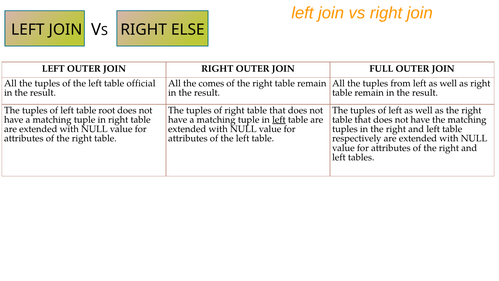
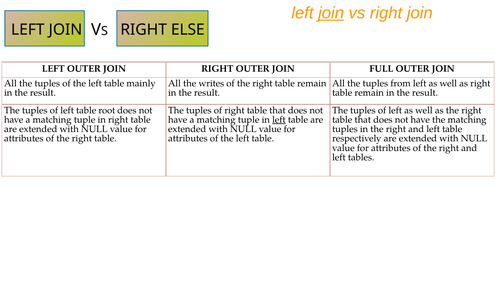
join at (331, 13) underline: none -> present
official: official -> mainly
comes: comes -> writes
